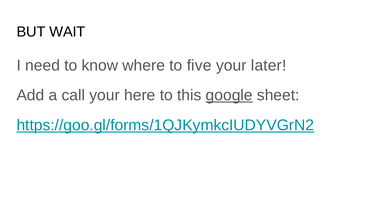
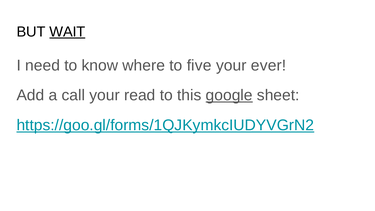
WAIT underline: none -> present
later: later -> ever
here: here -> read
